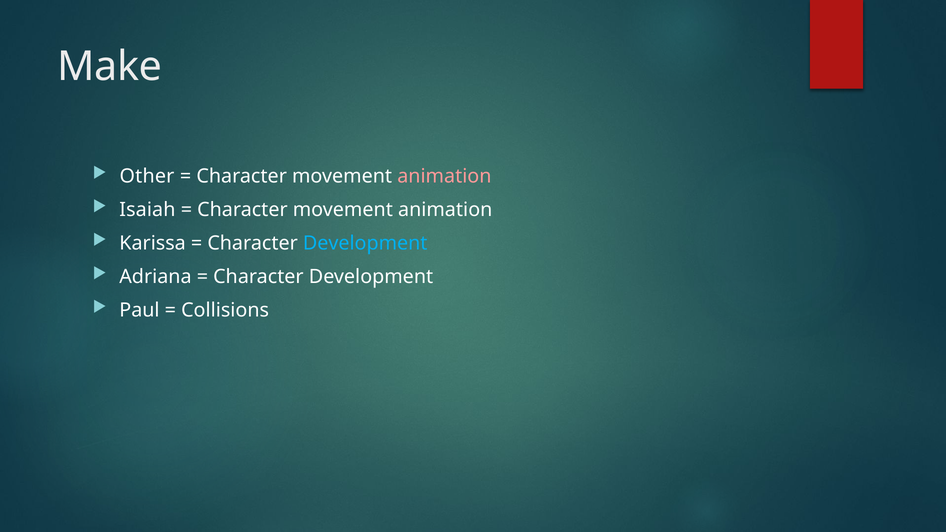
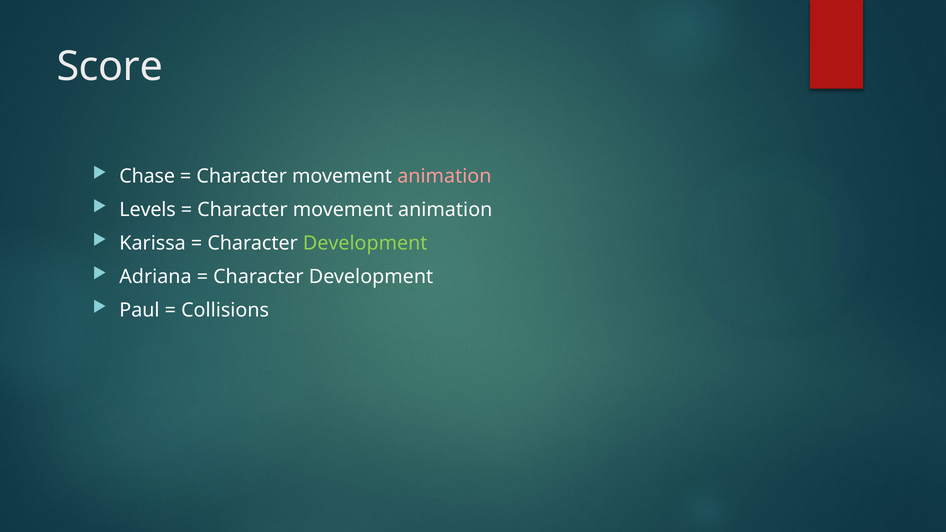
Make: Make -> Score
Other: Other -> Chase
Isaiah: Isaiah -> Levels
Development at (365, 243) colour: light blue -> light green
